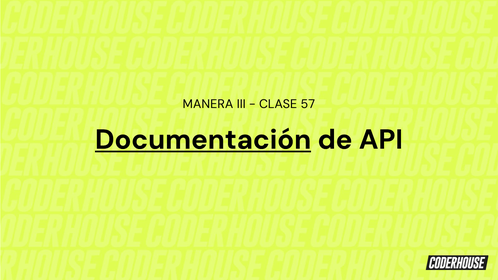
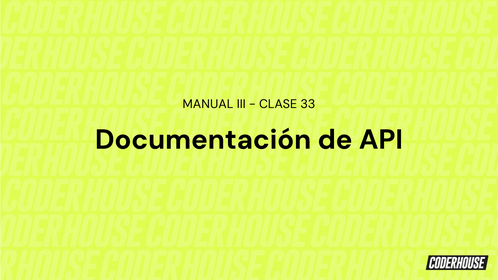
MANERA: MANERA -> MANUAL
57: 57 -> 33
Documentación underline: present -> none
